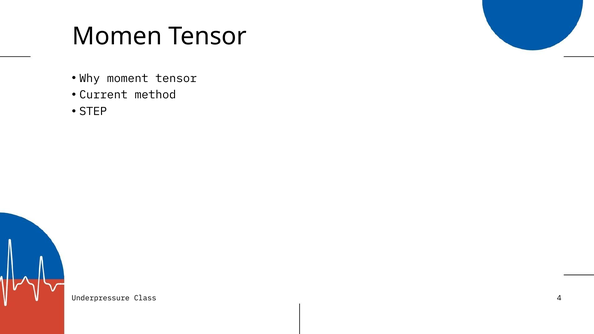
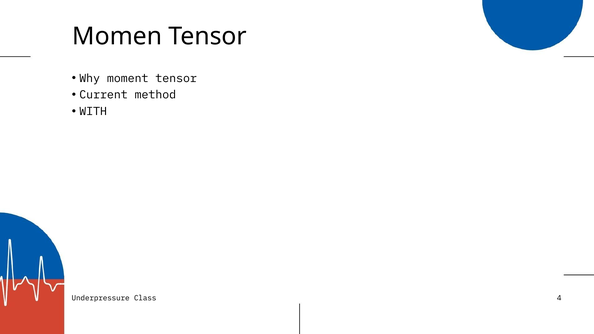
STEP: STEP -> WITH
